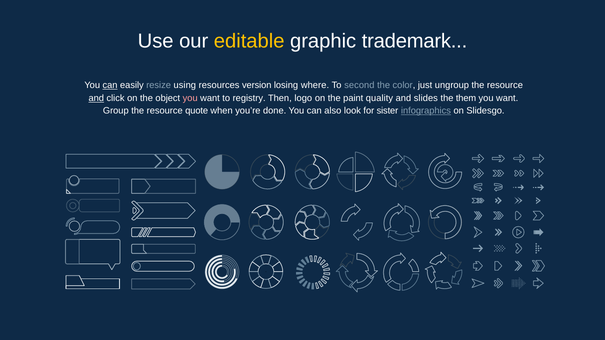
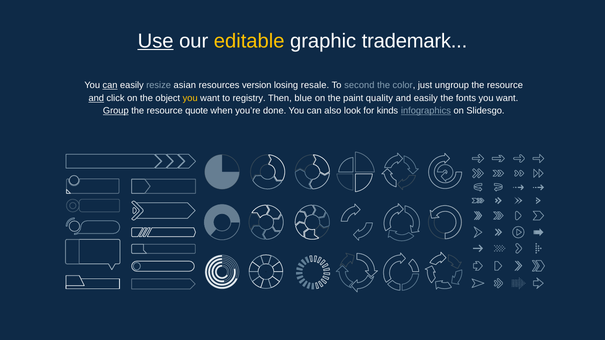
Use underline: none -> present
using: using -> asian
where: where -> resale
you at (190, 98) colour: pink -> yellow
logo: logo -> blue
and slides: slides -> easily
them: them -> fonts
Group underline: none -> present
sister: sister -> kinds
